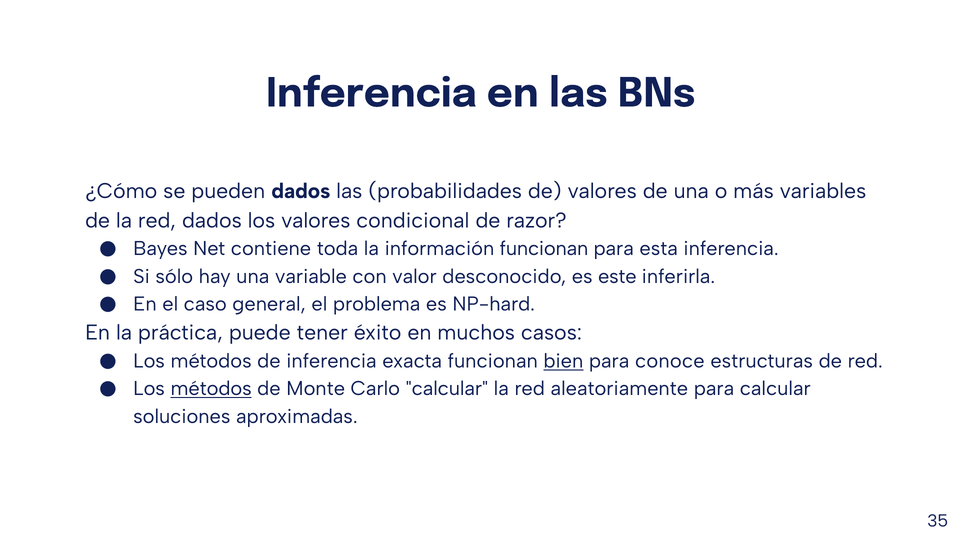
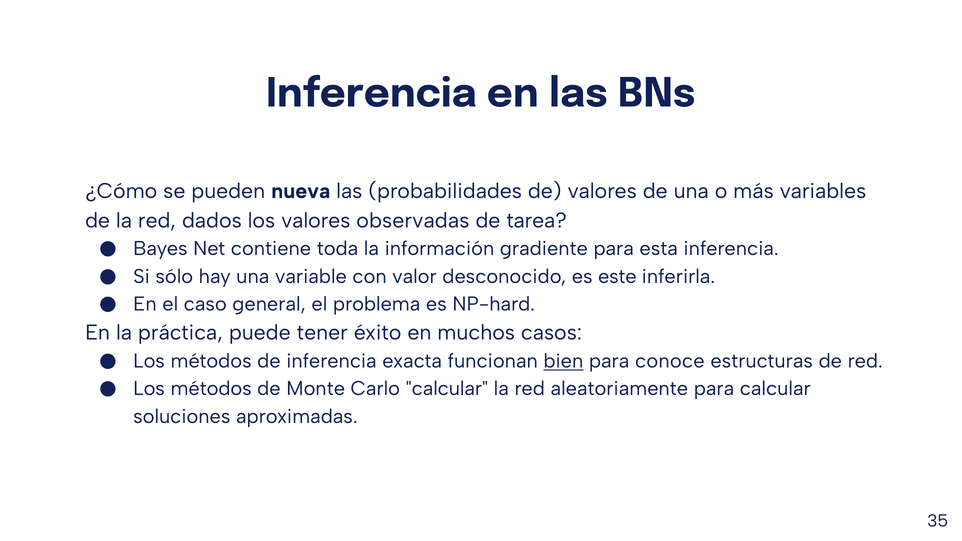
pueden dados: dados -> nueva
condicional: condicional -> observadas
razor: razor -> tarea
información funcionan: funcionan -> gradiente
métodos at (211, 389) underline: present -> none
